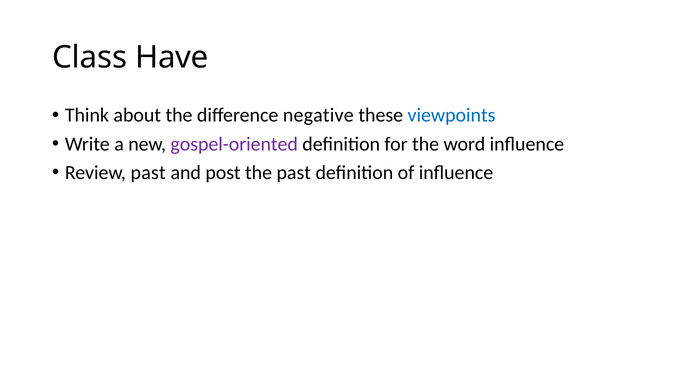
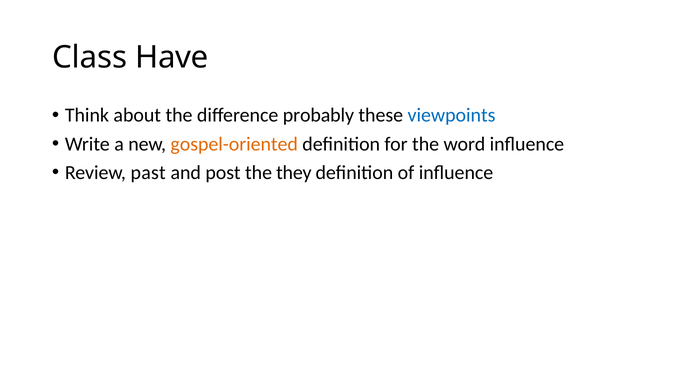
negative: negative -> probably
gospel-oriented colour: purple -> orange
the past: past -> they
